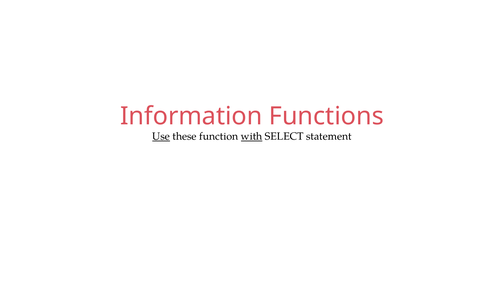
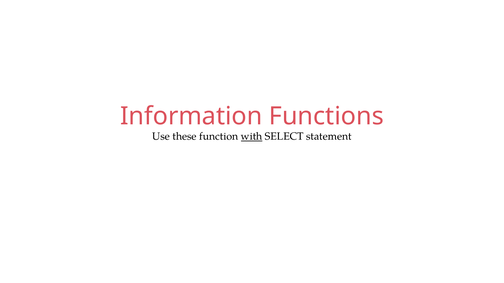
Use underline: present -> none
